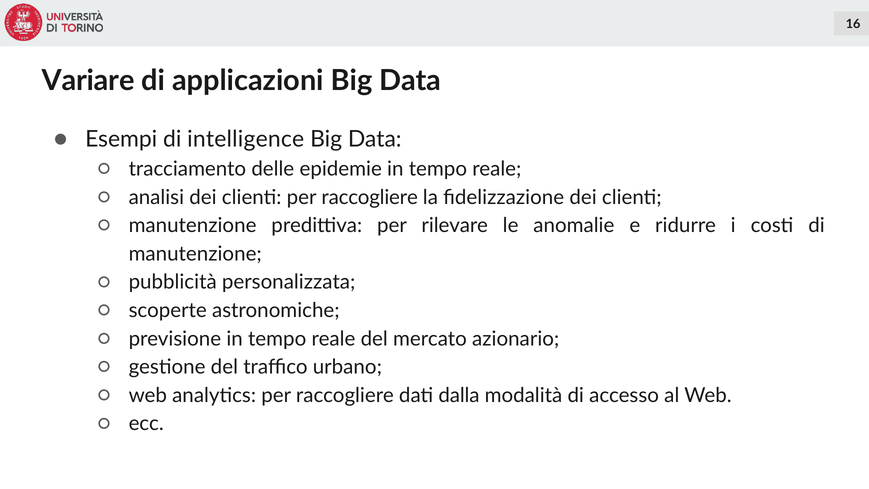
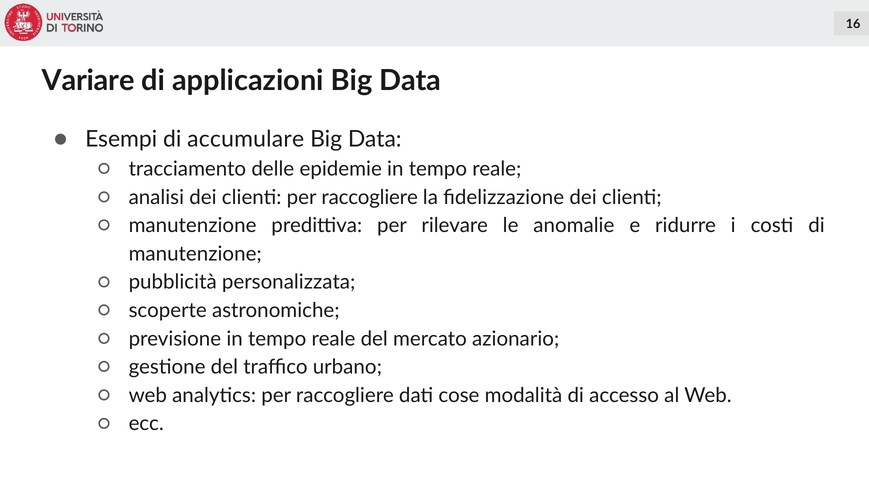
intelligence: intelligence -> accumulare
dalla: dalla -> cose
